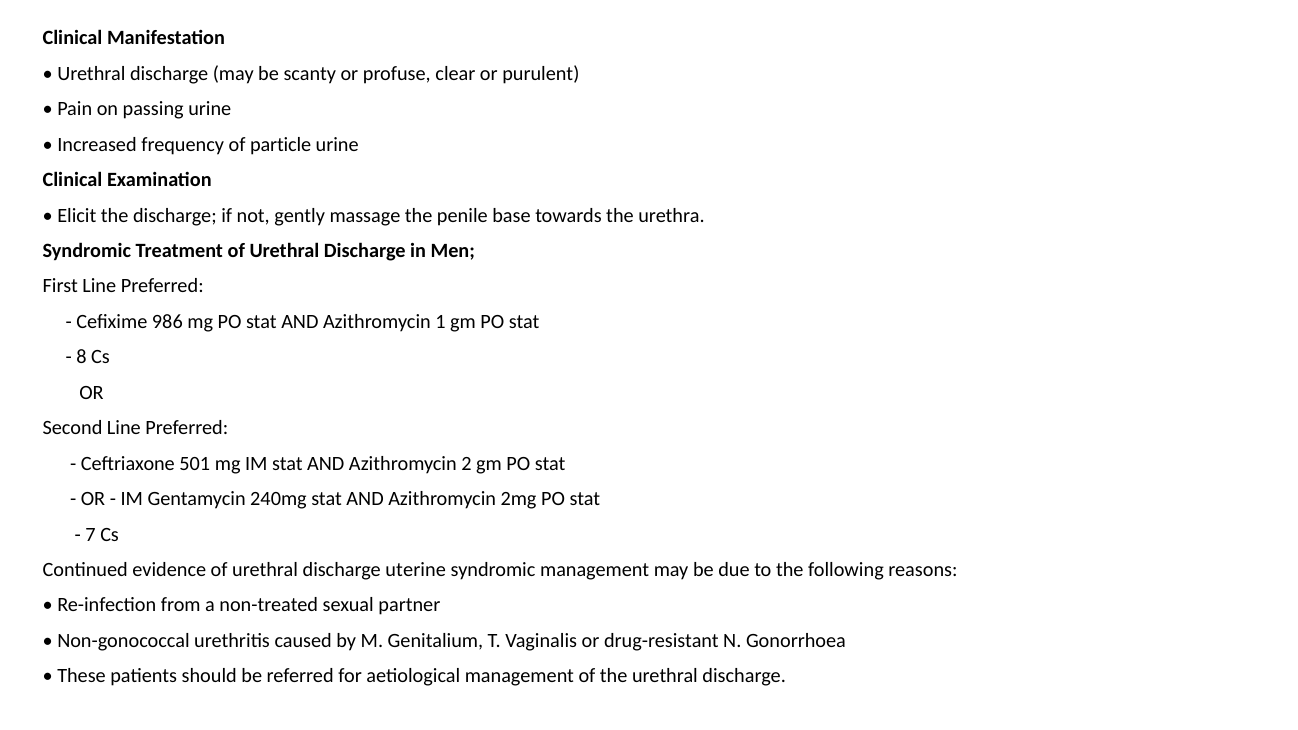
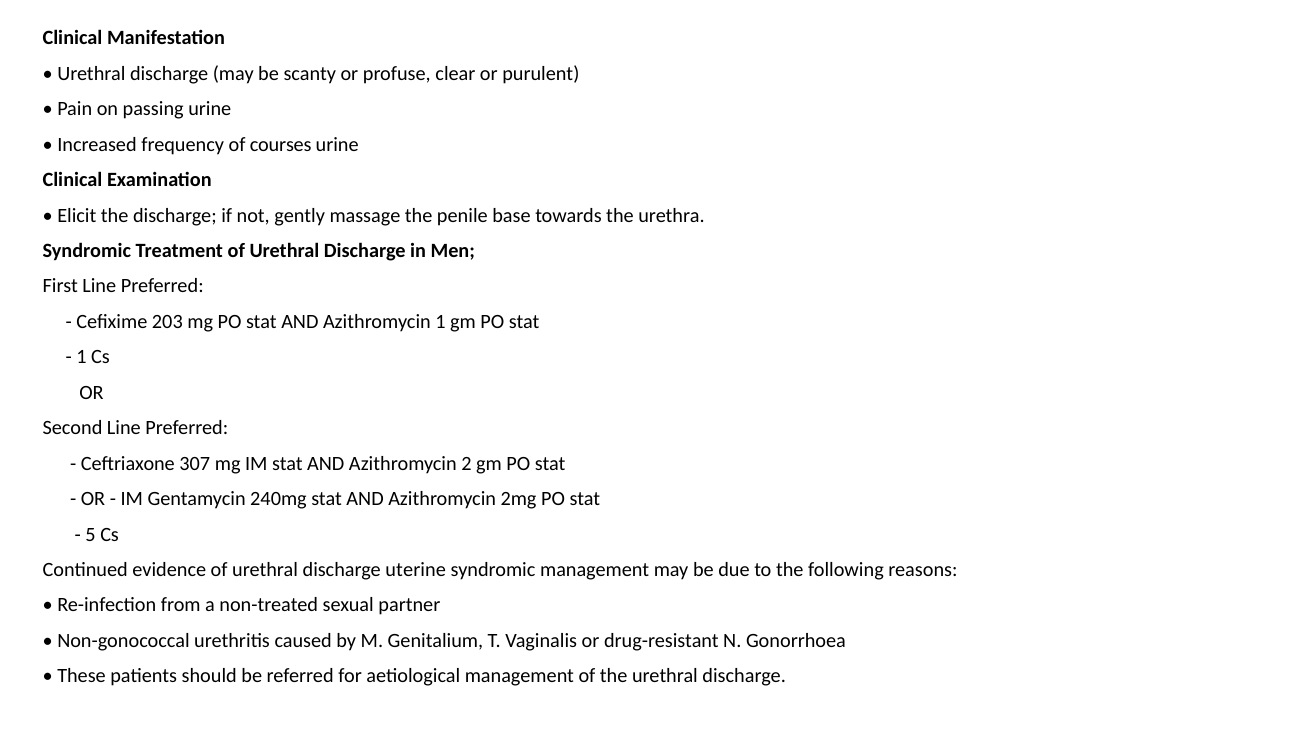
particle: particle -> courses
986: 986 -> 203
8 at (81, 357): 8 -> 1
501: 501 -> 307
7: 7 -> 5
